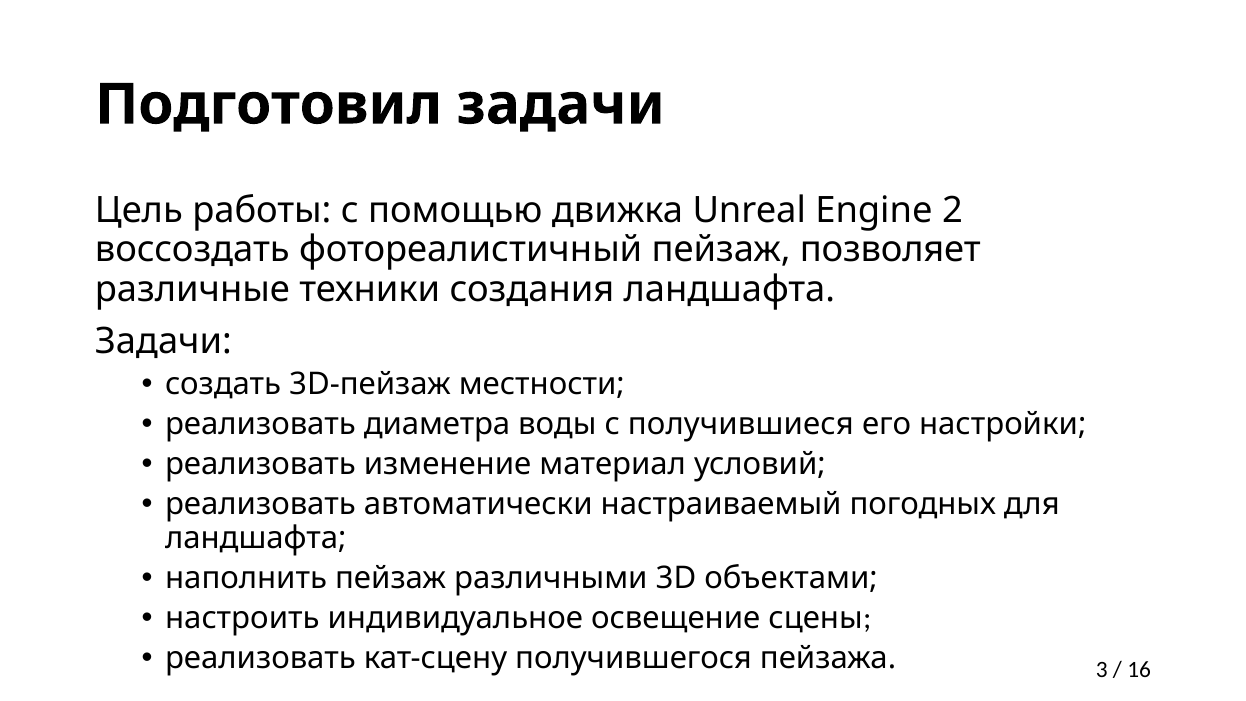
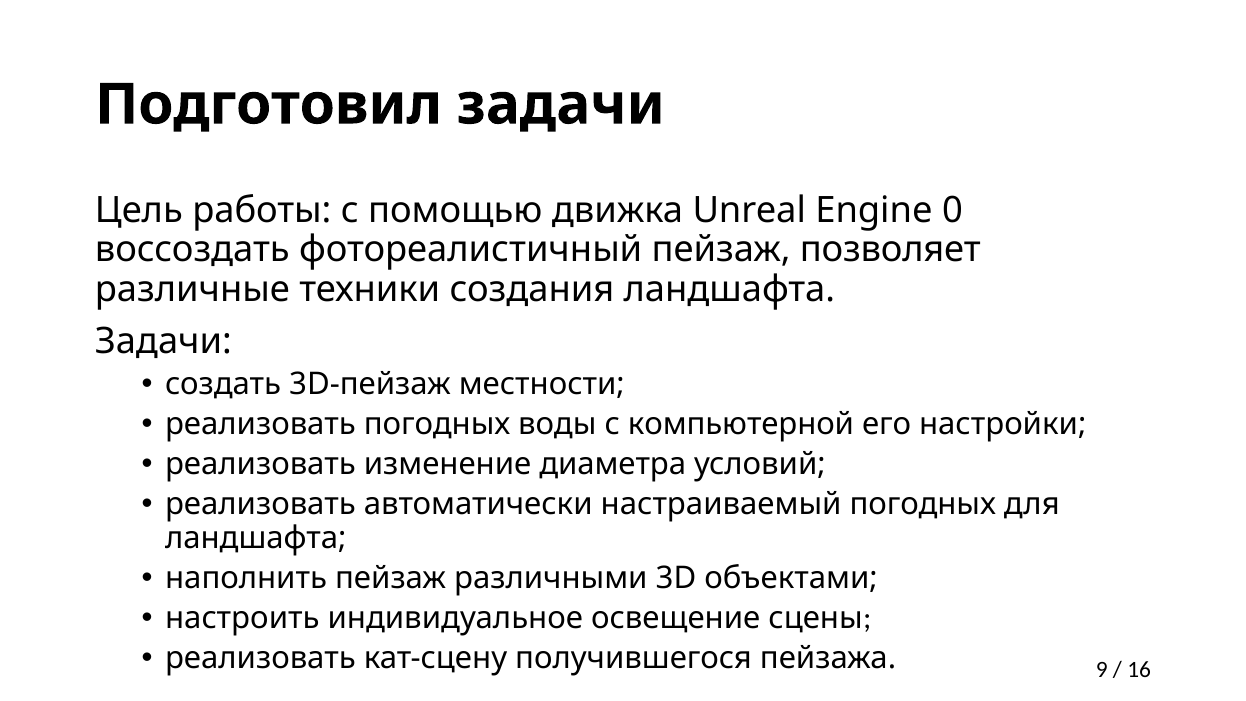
2: 2 -> 0
реализовать диаметра: диаметра -> погодных
получившиеся: получившиеся -> компьютерной
материал: материал -> диаметра
3: 3 -> 9
